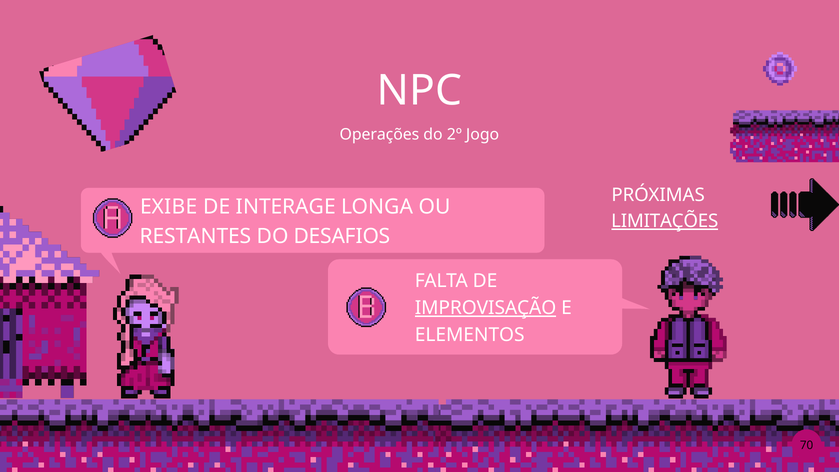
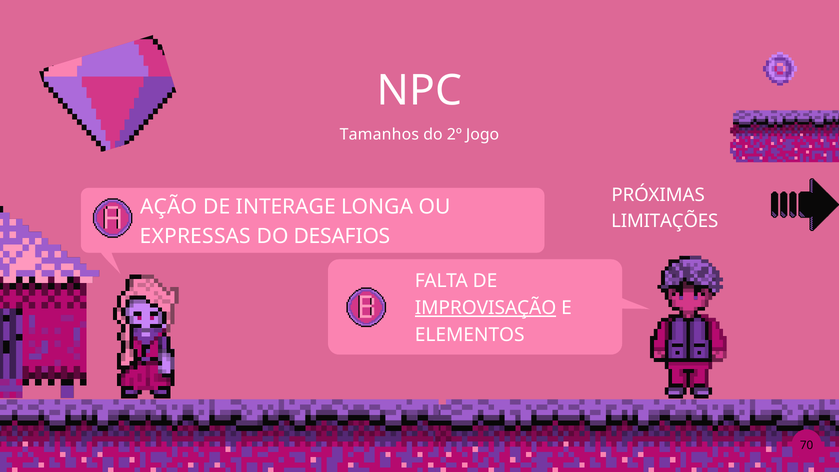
Operações: Operações -> Tamanhos
EXIBE: EXIBE -> AÇÃO
LIMITAÇÕES underline: present -> none
RESTANTES: RESTANTES -> EXPRESSAS
